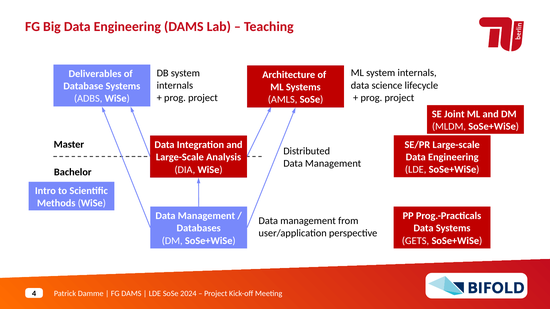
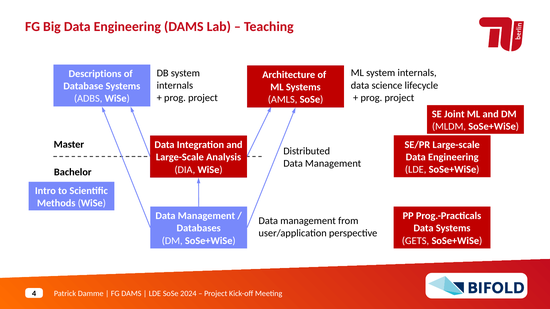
Deliverables: Deliverables -> Descriptions
